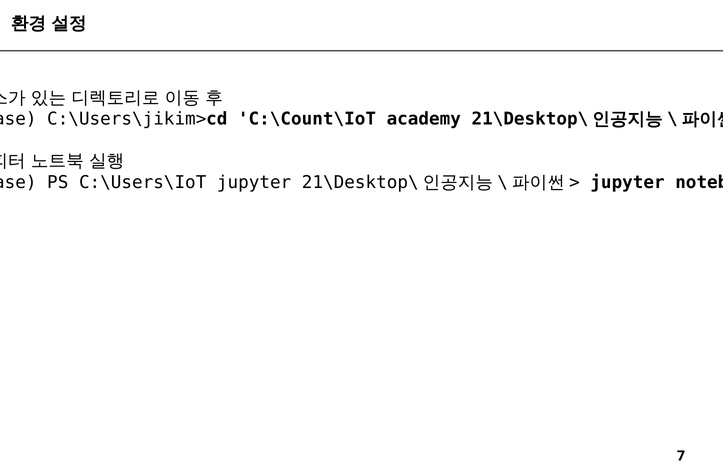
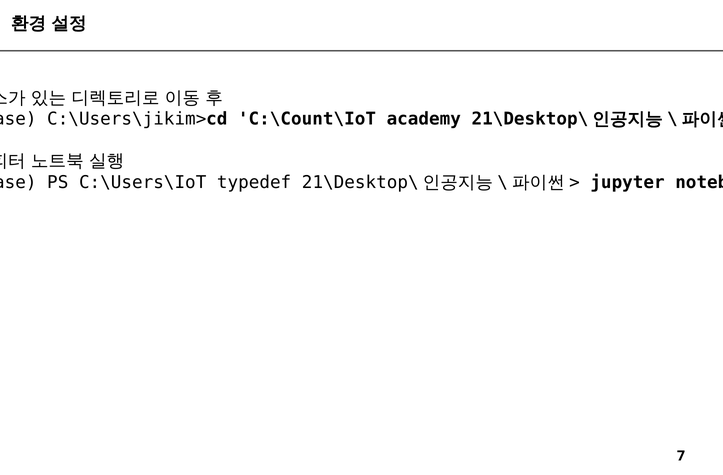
C:\Users\IoT jupyter: jupyter -> typedef
